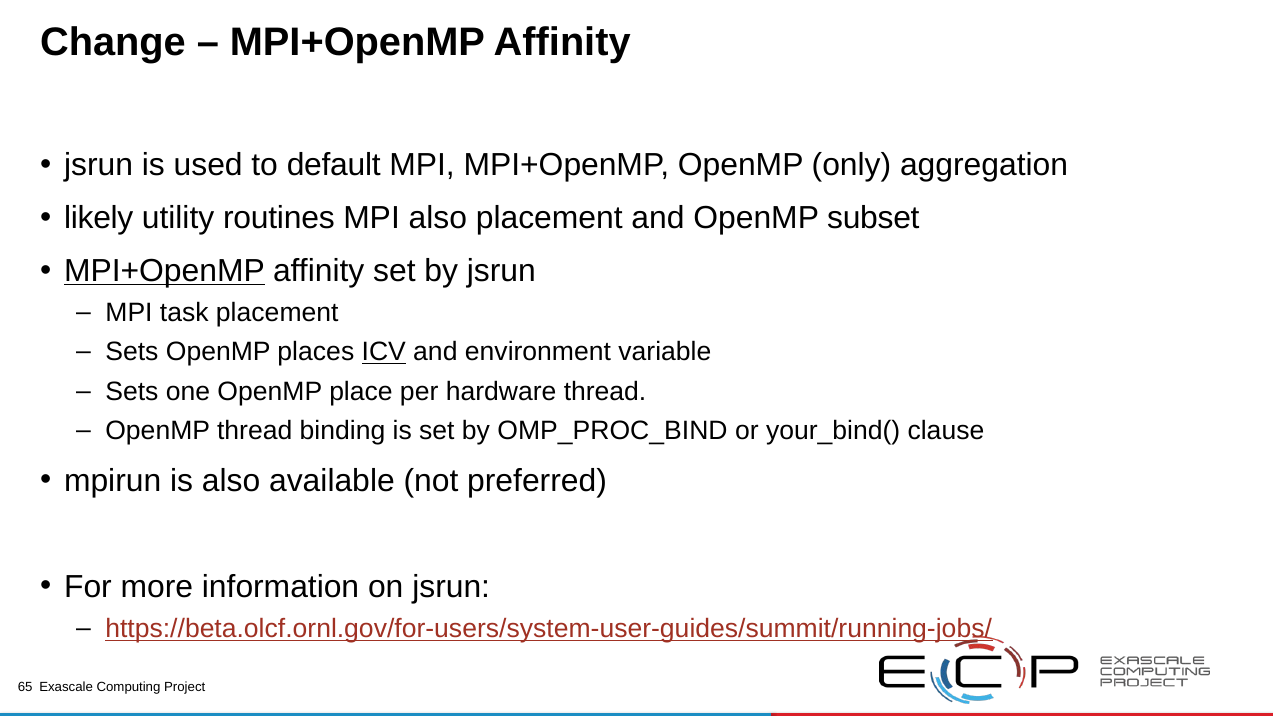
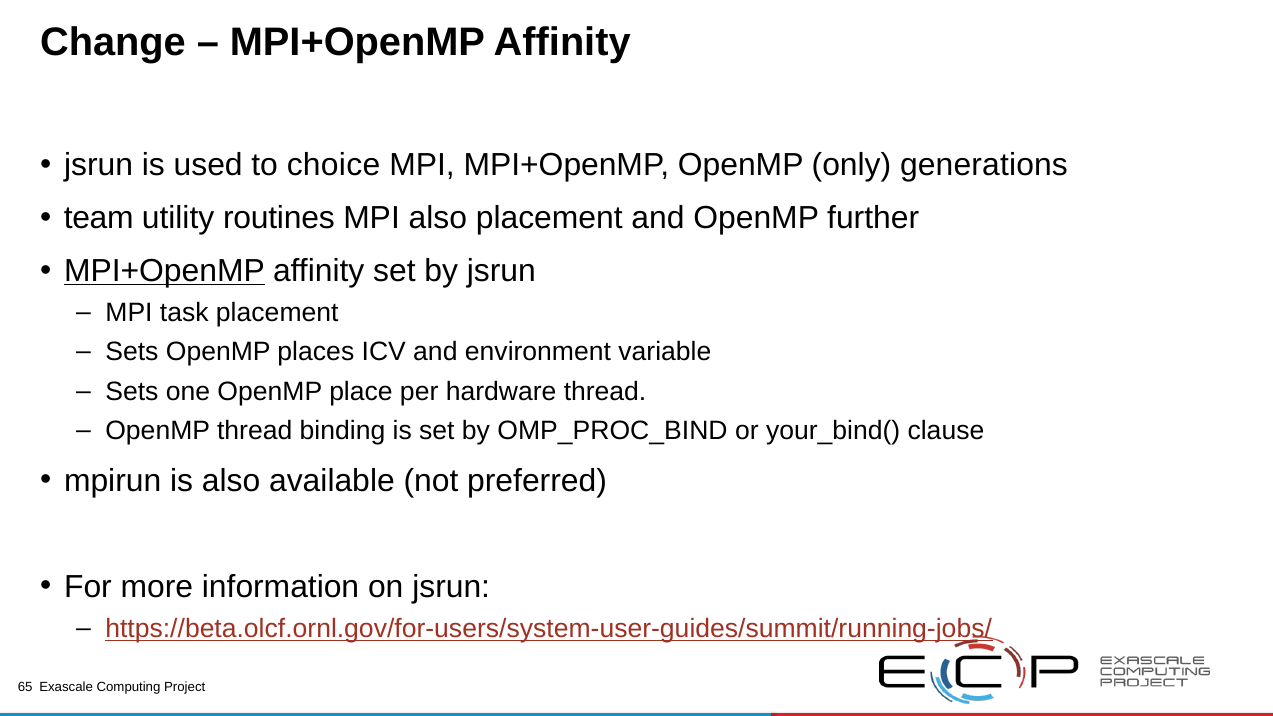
default: default -> choice
aggregation: aggregation -> generations
likely: likely -> team
subset: subset -> further
ICV underline: present -> none
